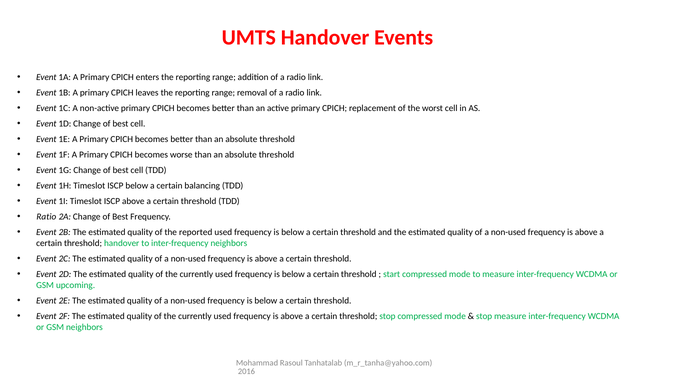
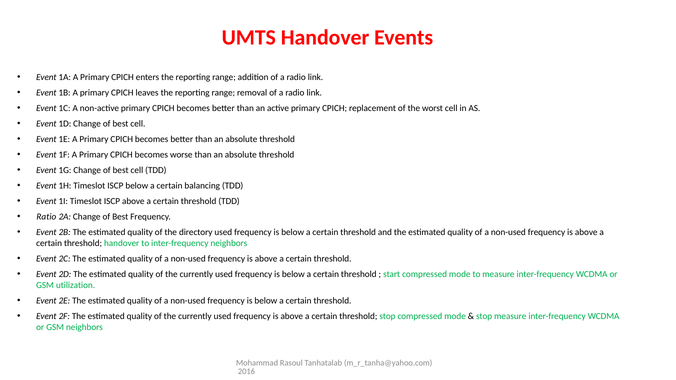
reported: reported -> directory
upcoming: upcoming -> utilization
